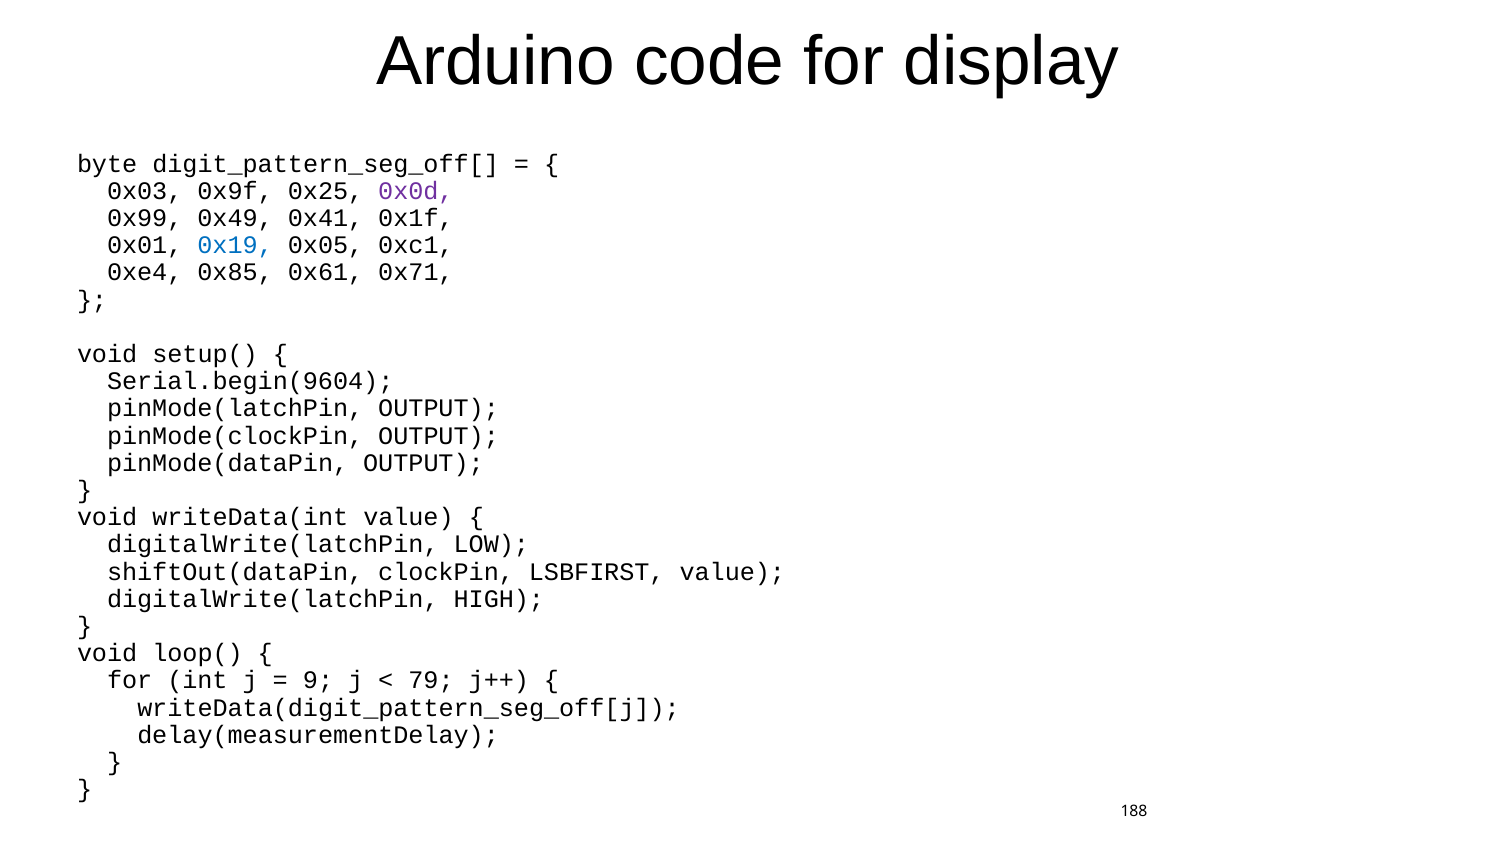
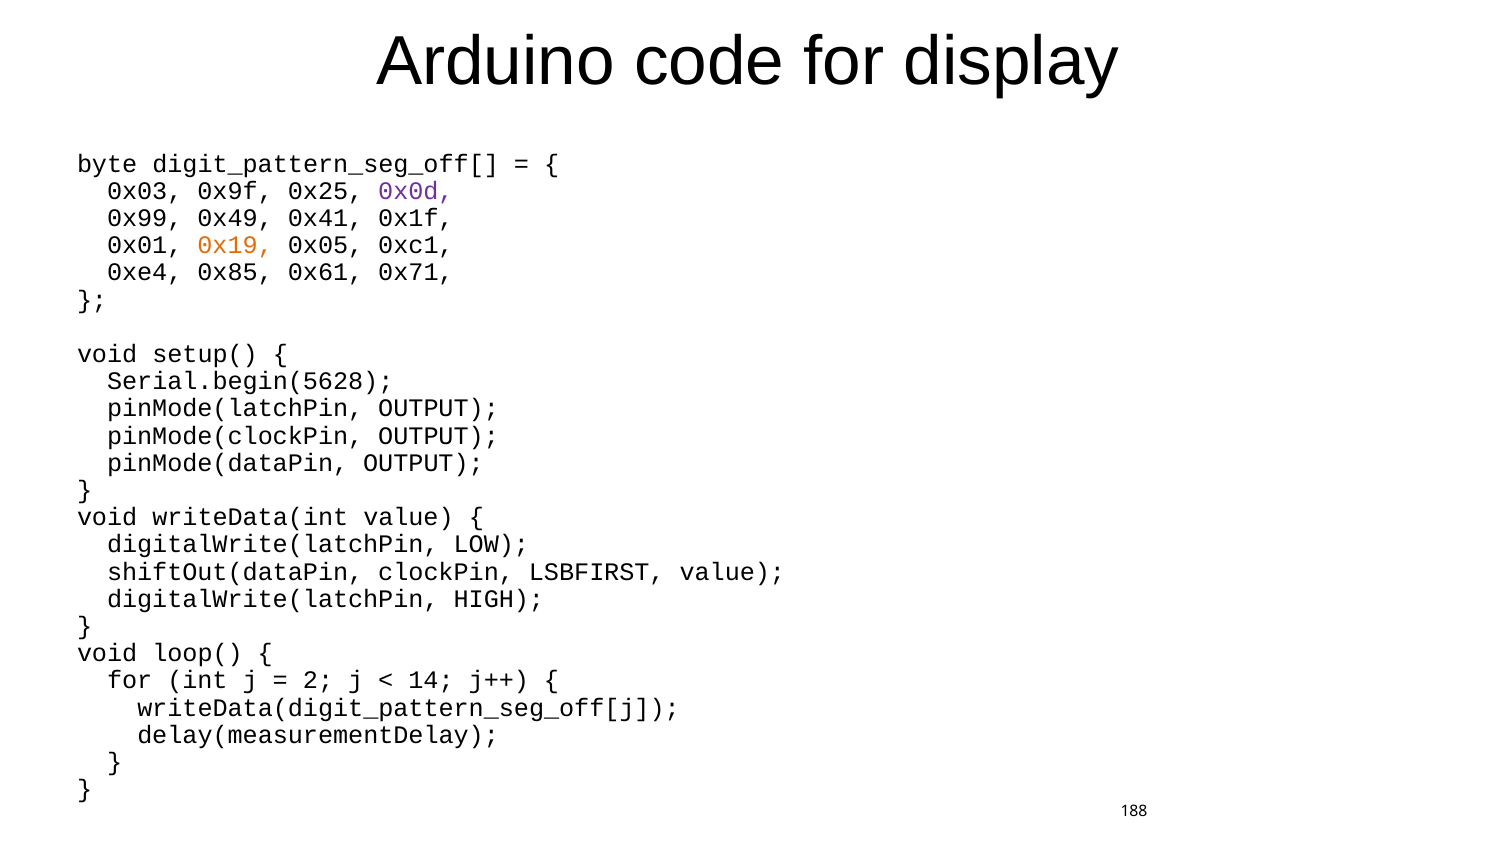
0x19 colour: blue -> orange
Serial.begin(9604: Serial.begin(9604 -> Serial.begin(5628
9: 9 -> 2
79: 79 -> 14
